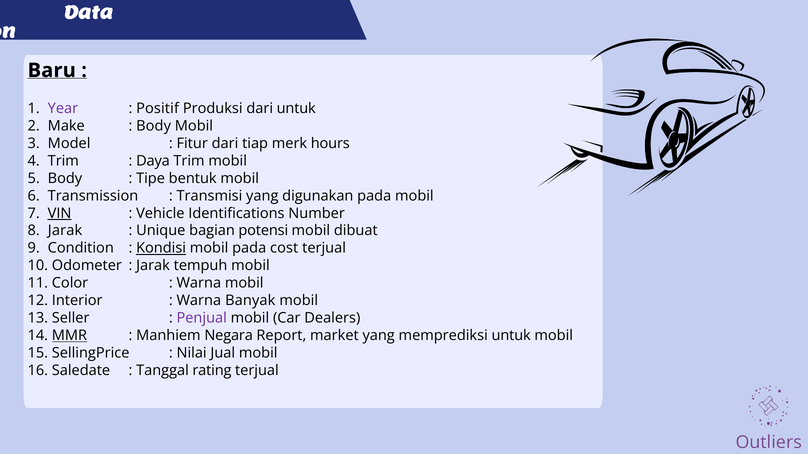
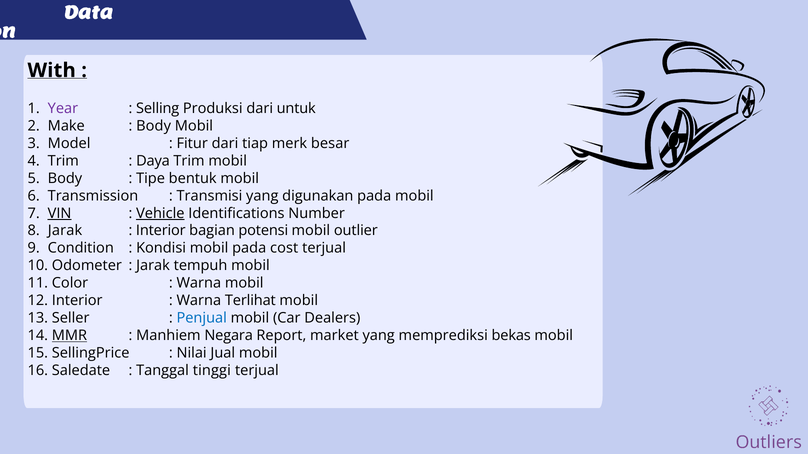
Baru: Baru -> With
Positif: Positif -> Selling
hours: hours -> besar
Vehicle underline: none -> present
Unique at (161, 231): Unique -> Interior
dibuat: dibuat -> outlier
Kondisi underline: present -> none
Banyak: Banyak -> Terlihat
Penjual colour: purple -> blue
memprediksi untuk: untuk -> bekas
rating: rating -> tinggi
